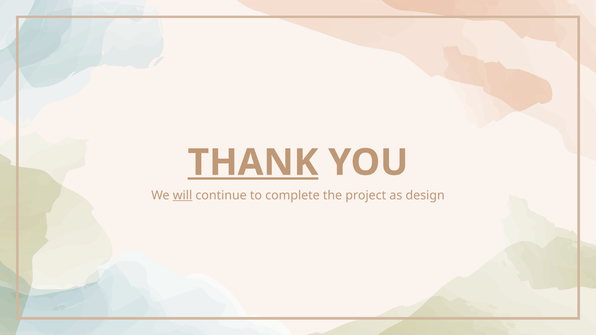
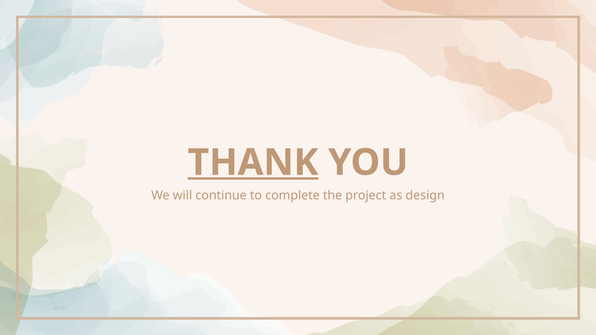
will underline: present -> none
